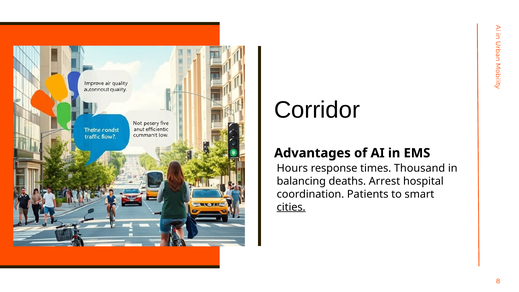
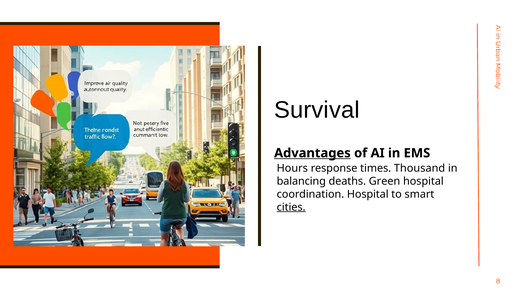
Corridor: Corridor -> Survival
Advantages underline: none -> present
Arrest: Arrest -> Green
coordination Patients: Patients -> Hospital
